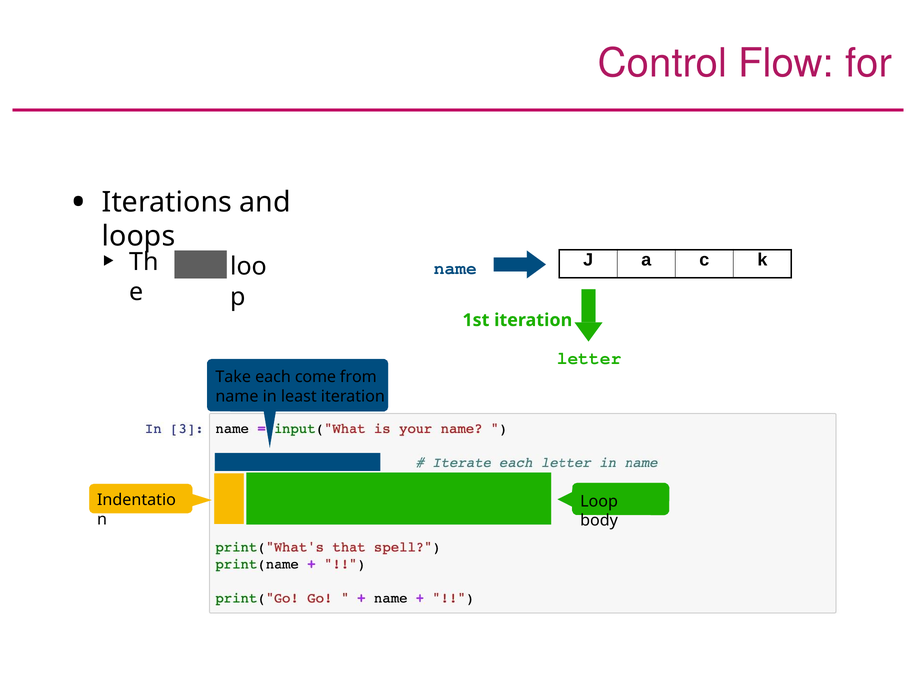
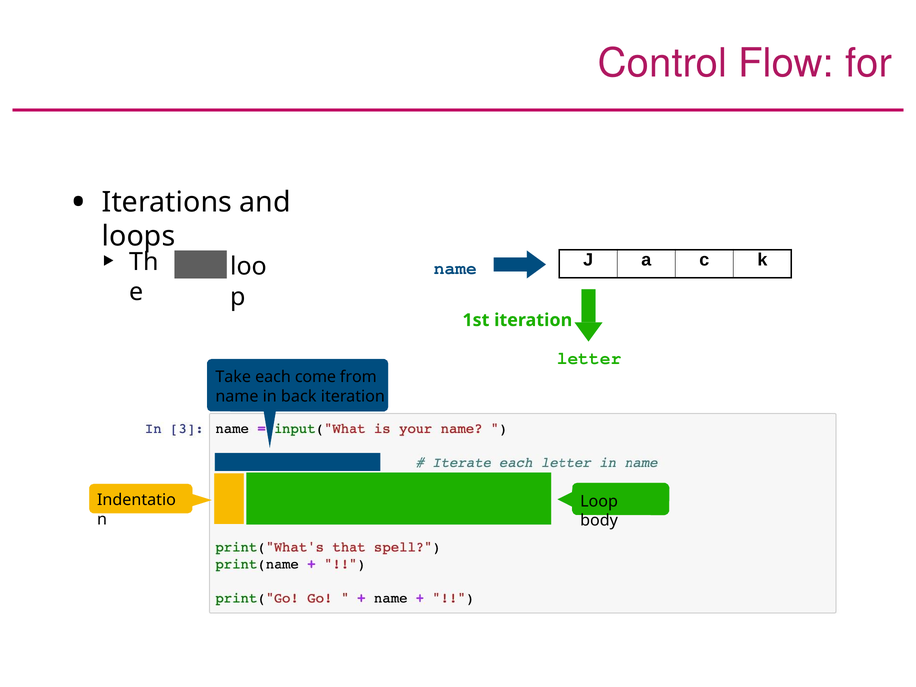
least: least -> back
